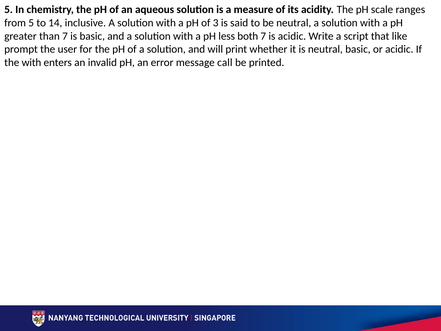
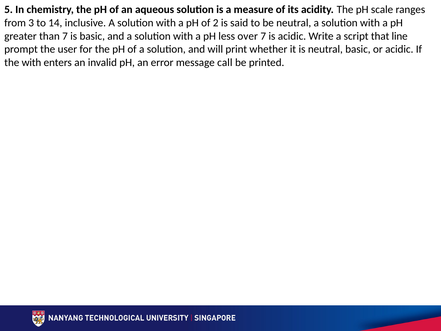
from 5: 5 -> 3
3: 3 -> 2
both: both -> over
like: like -> line
